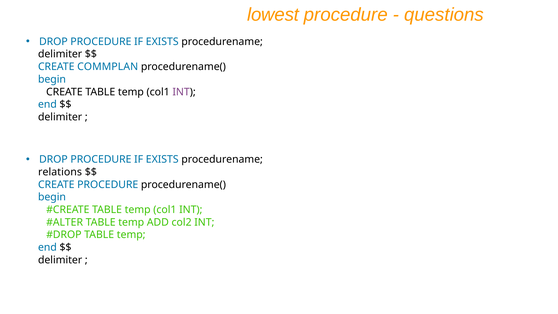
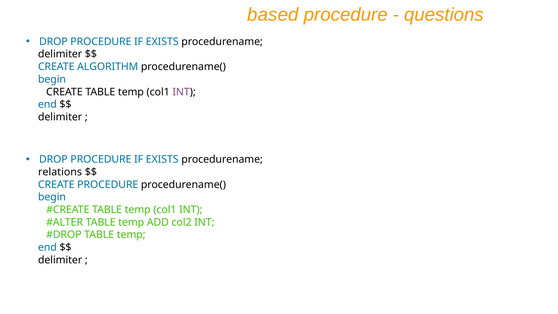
lowest: lowest -> based
COMMPLAN: COMMPLAN -> ALGORITHM
